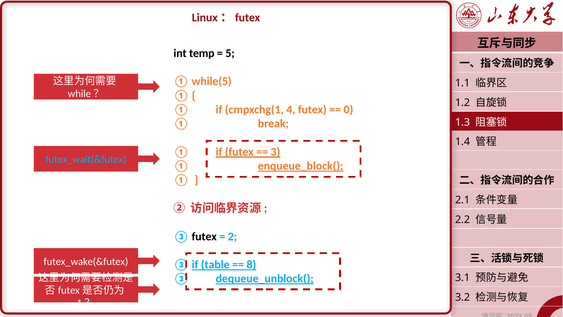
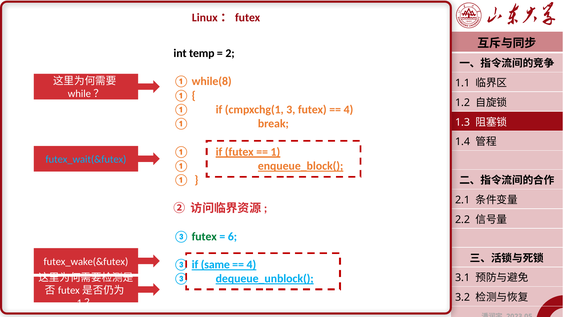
5: 5 -> 2
while(5: while(5 -> while(8
4: 4 -> 3
0 at (348, 110): 0 -> 4
3: 3 -> 1
futex at (204, 236) colour: black -> green
2: 2 -> 6
table: table -> same
8 at (251, 264): 8 -> 4
